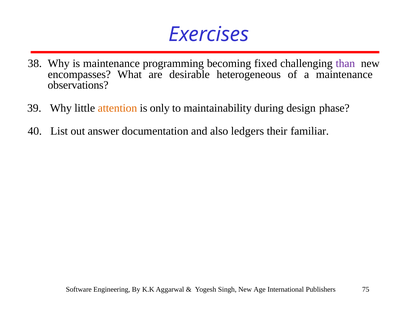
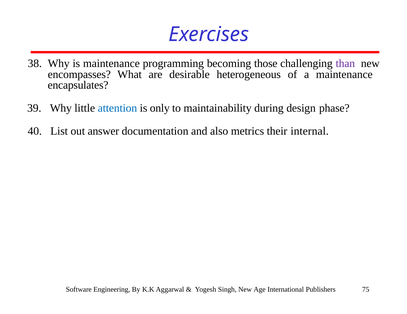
fixed: fixed -> those
observations: observations -> encapsulates
attention colour: orange -> blue
ledgers: ledgers -> metrics
familiar: familiar -> internal
